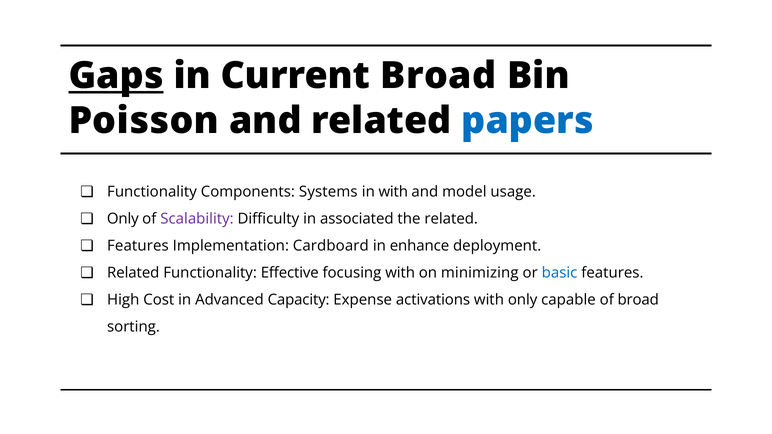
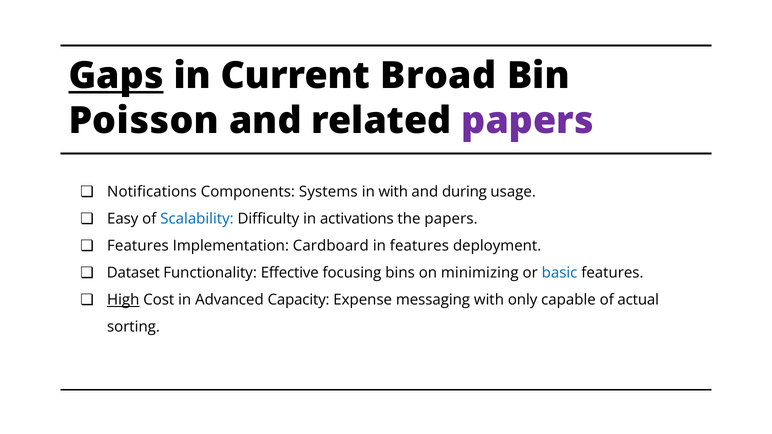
papers at (528, 121) colour: blue -> purple
Functionality at (152, 192): Functionality -> Notifications
model: model -> during
Only at (123, 219): Only -> Easy
Scalability colour: purple -> blue
associated: associated -> activations
the related: related -> papers
in enhance: enhance -> features
Related at (133, 273): Related -> Dataset
focusing with: with -> bins
High underline: none -> present
activations: activations -> messaging
of broad: broad -> actual
